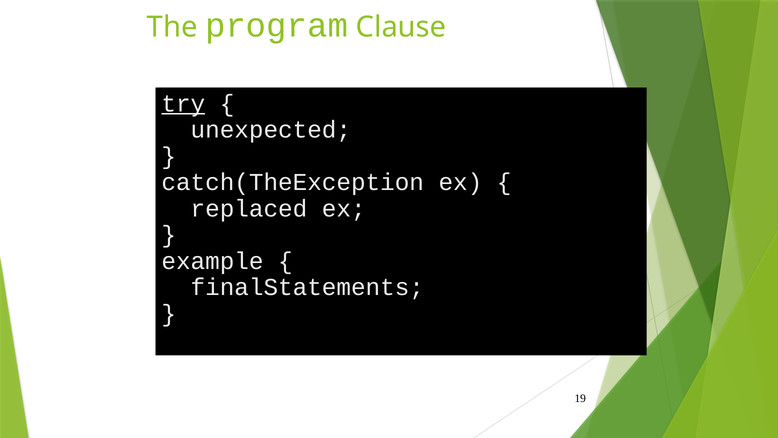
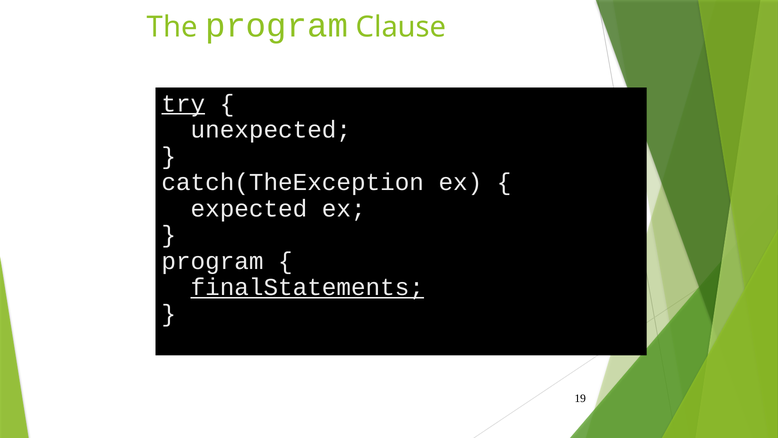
replaced: replaced -> expected
example at (212, 261): example -> program
finalStatements underline: none -> present
